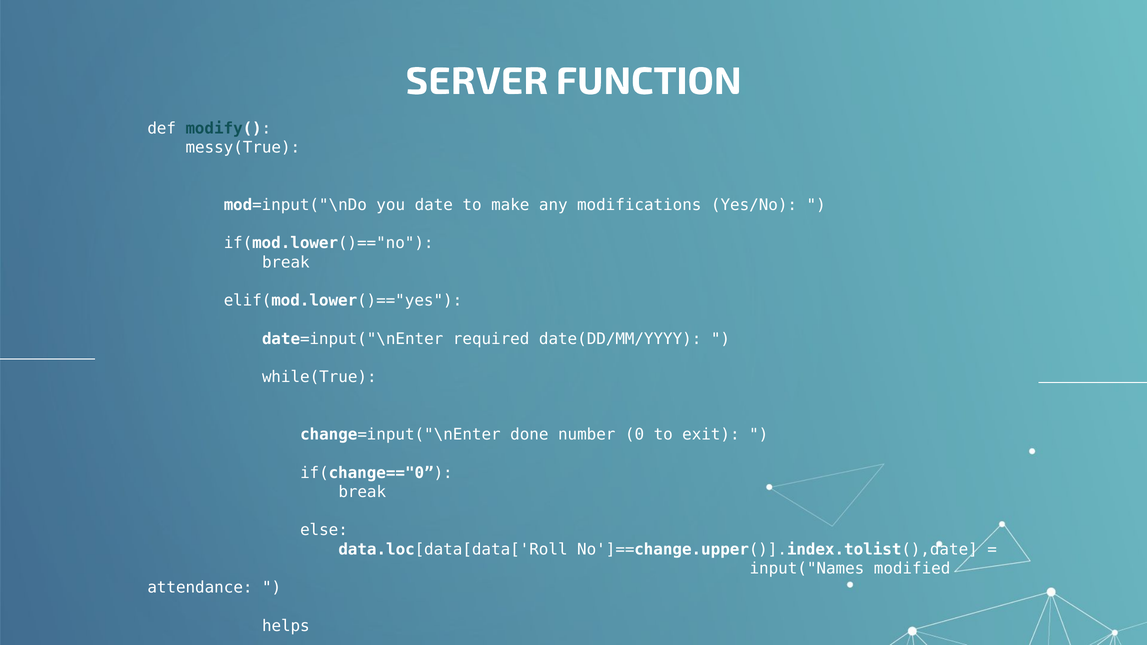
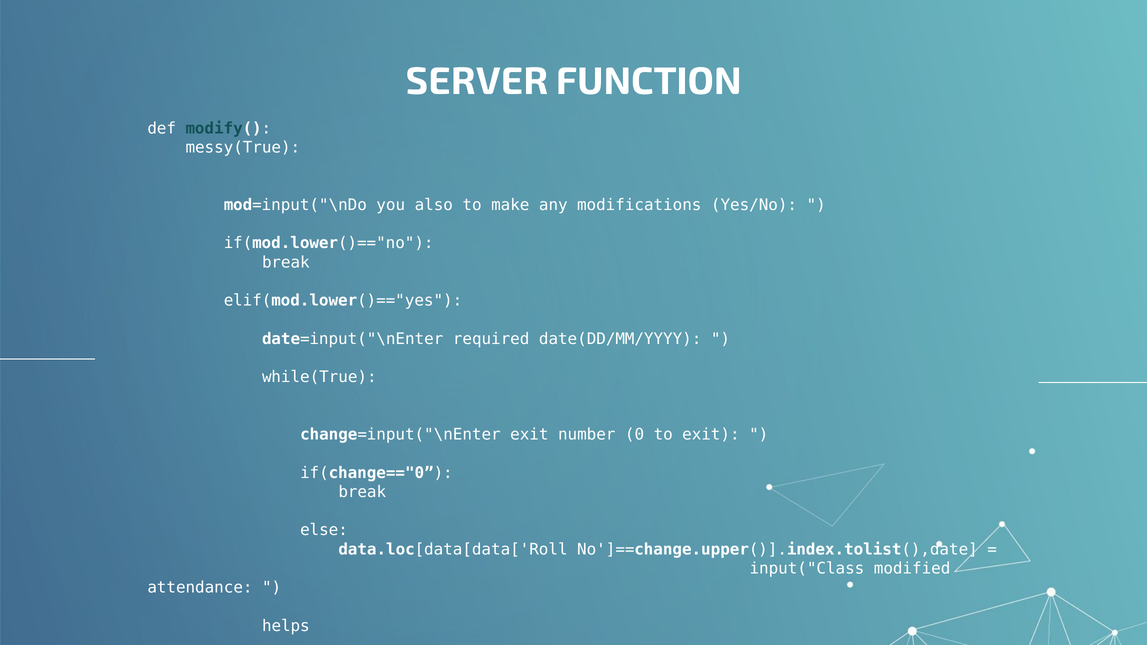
date: date -> also
change=input("\nEnter done: done -> exit
input("Names: input("Names -> input("Class
